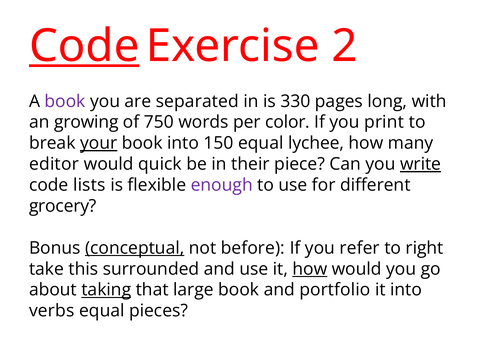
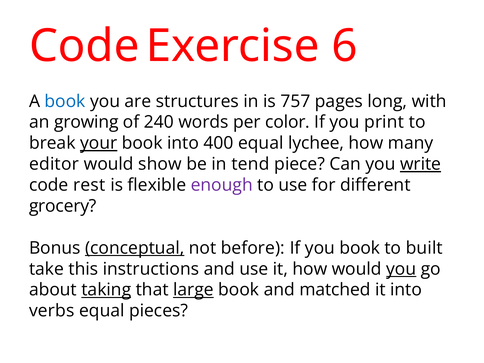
Code at (84, 46) underline: present -> none
2: 2 -> 6
book at (65, 101) colour: purple -> blue
separated: separated -> structures
330: 330 -> 757
750: 750 -> 240
150: 150 -> 400
quick: quick -> show
their: their -> tend
lists: lists -> rest
you refer: refer -> book
right: right -> built
surrounded: surrounded -> instructions
how at (310, 269) underline: present -> none
you at (401, 269) underline: none -> present
large underline: none -> present
portfolio: portfolio -> matched
